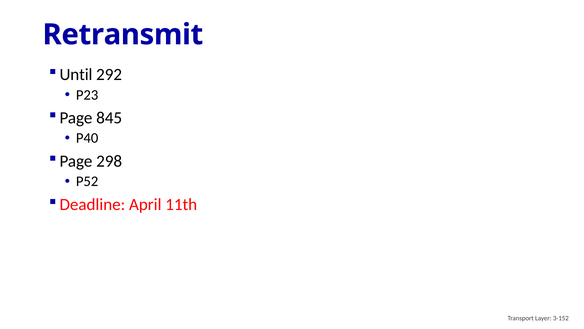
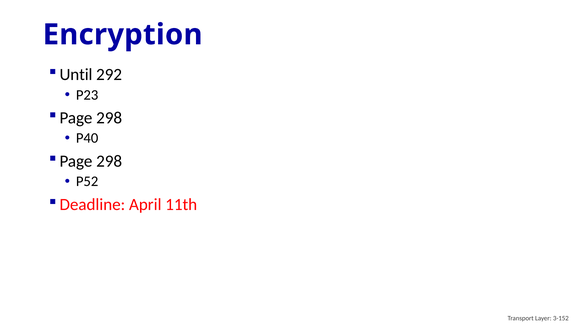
Retransmit: Retransmit -> Encryption
845 at (109, 118): 845 -> 298
